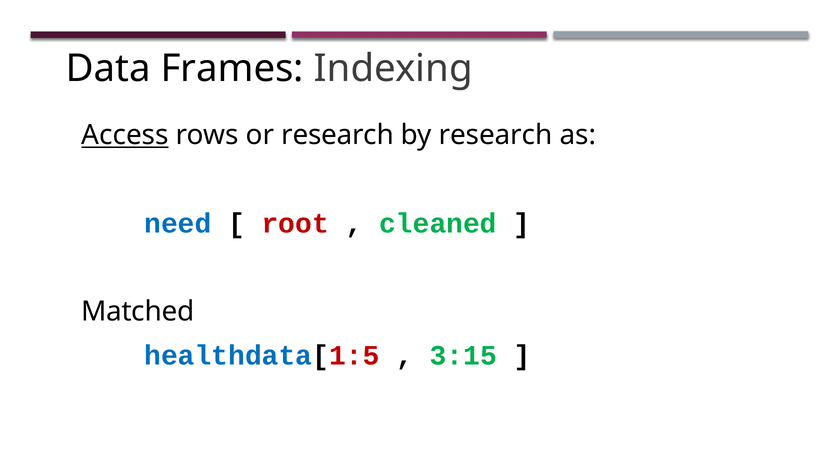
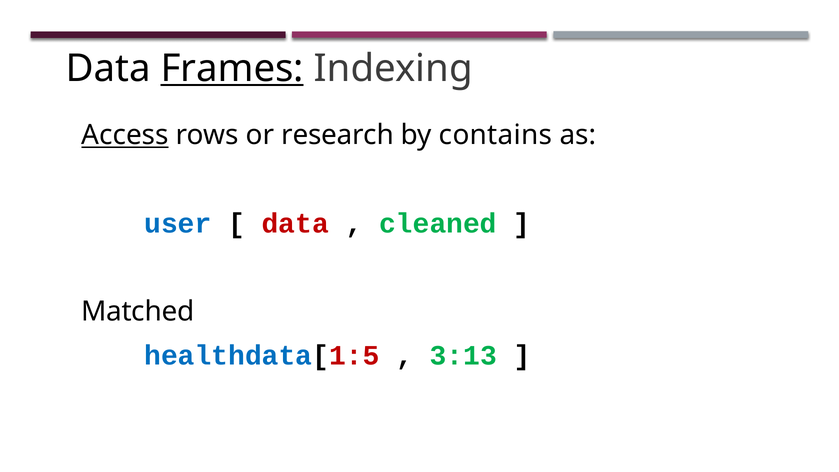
Frames underline: none -> present
by research: research -> contains
need: need -> user
root at (295, 223): root -> data
3:15: 3:15 -> 3:13
